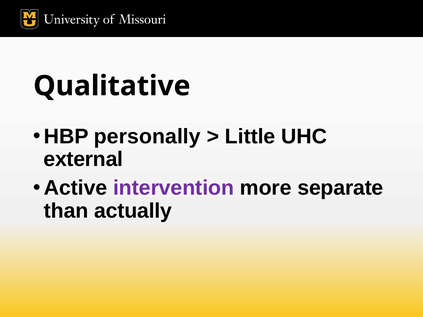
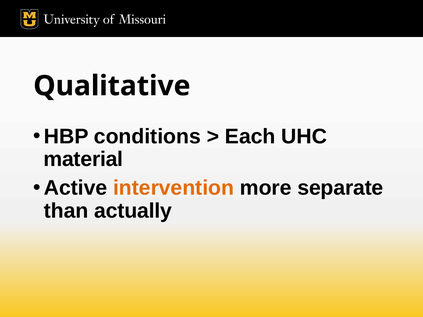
personally: personally -> conditions
Little: Little -> Each
external: external -> material
intervention colour: purple -> orange
